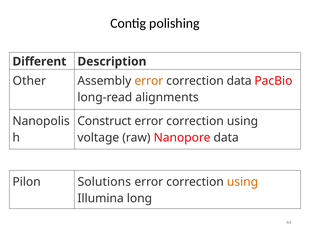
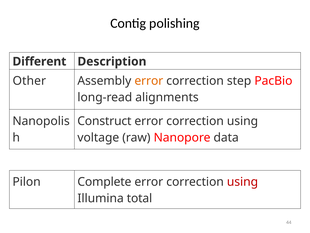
correction data: data -> step
Solutions: Solutions -> Complete
using at (242, 182) colour: orange -> red
long: long -> total
